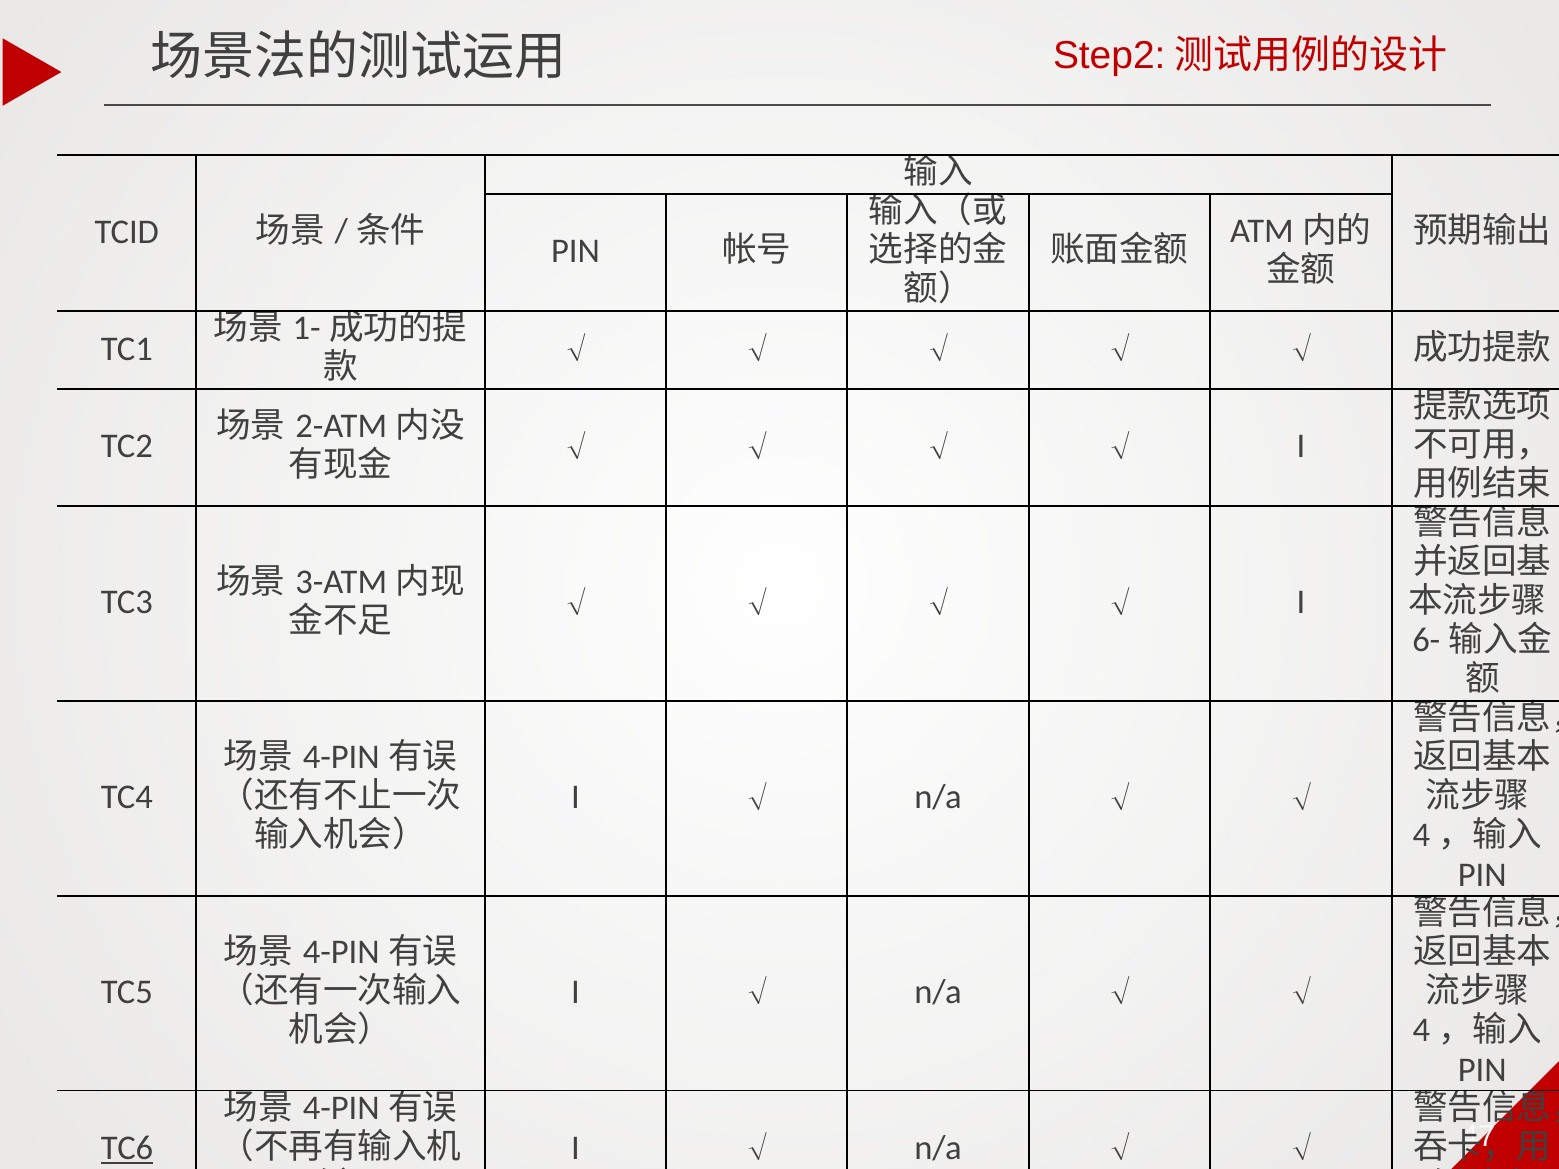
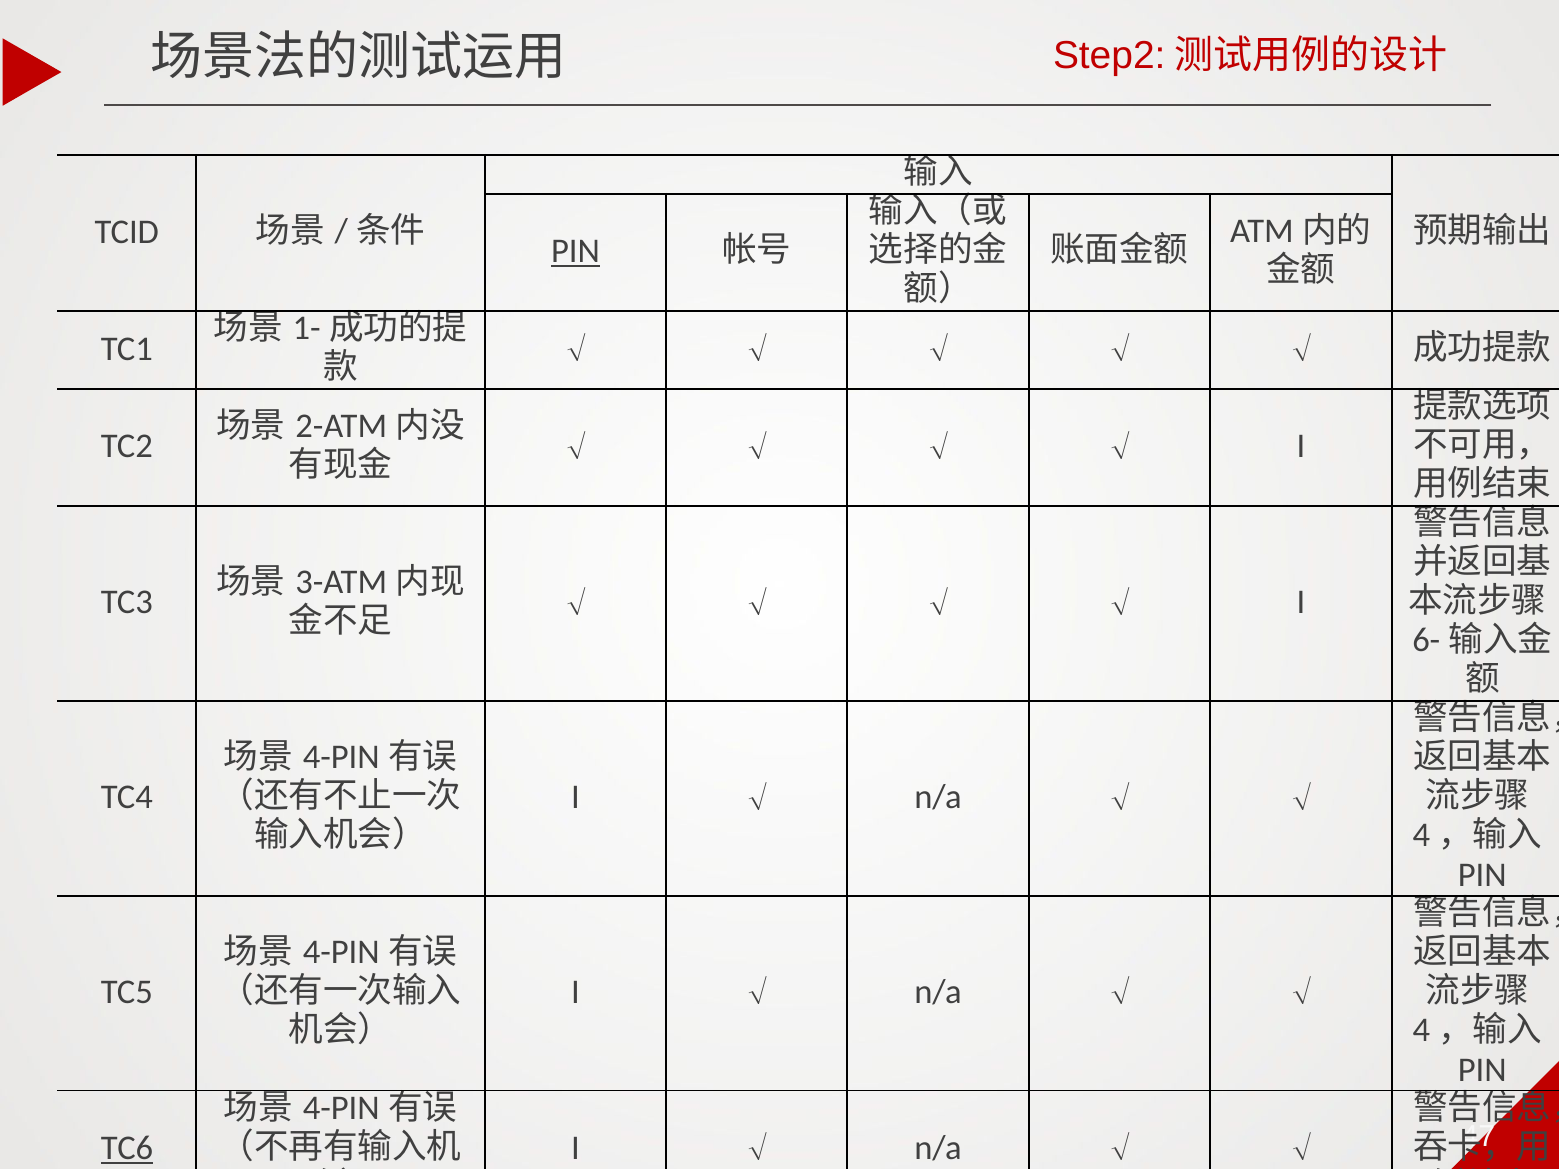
PIN at (575, 251) underline: none -> present
